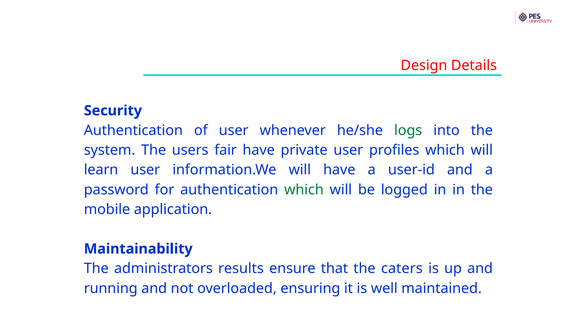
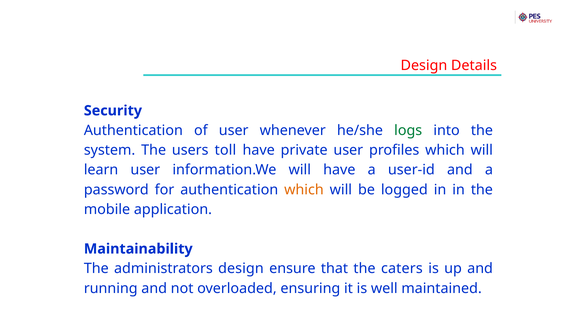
fair: fair -> toll
which at (304, 190) colour: green -> orange
administrators results: results -> design
